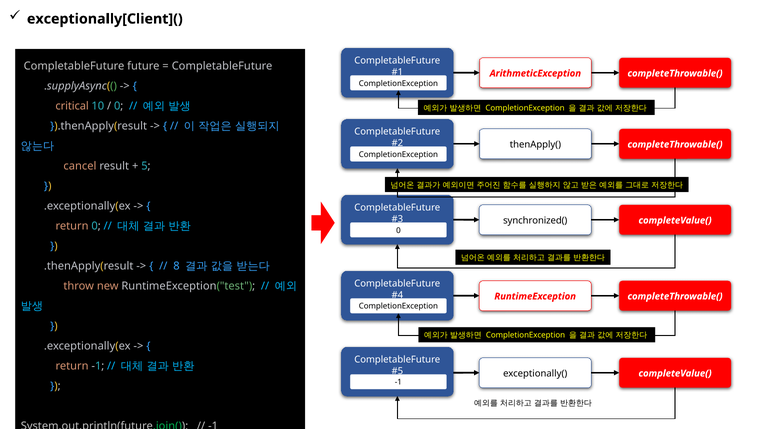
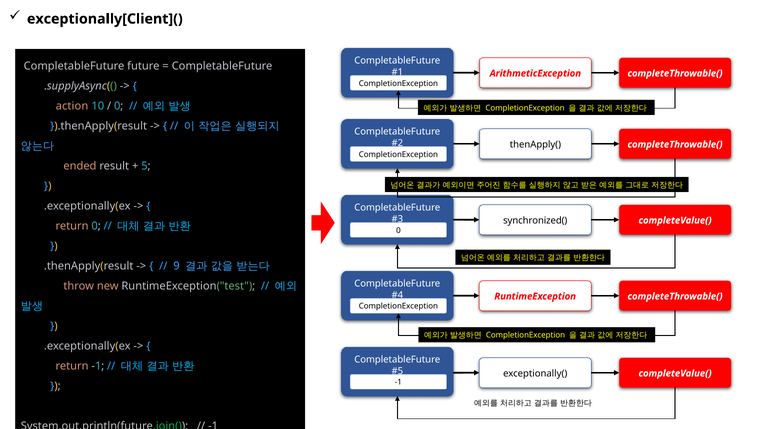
critical: critical -> action
cancel: cancel -> ended
8: 8 -> 9
